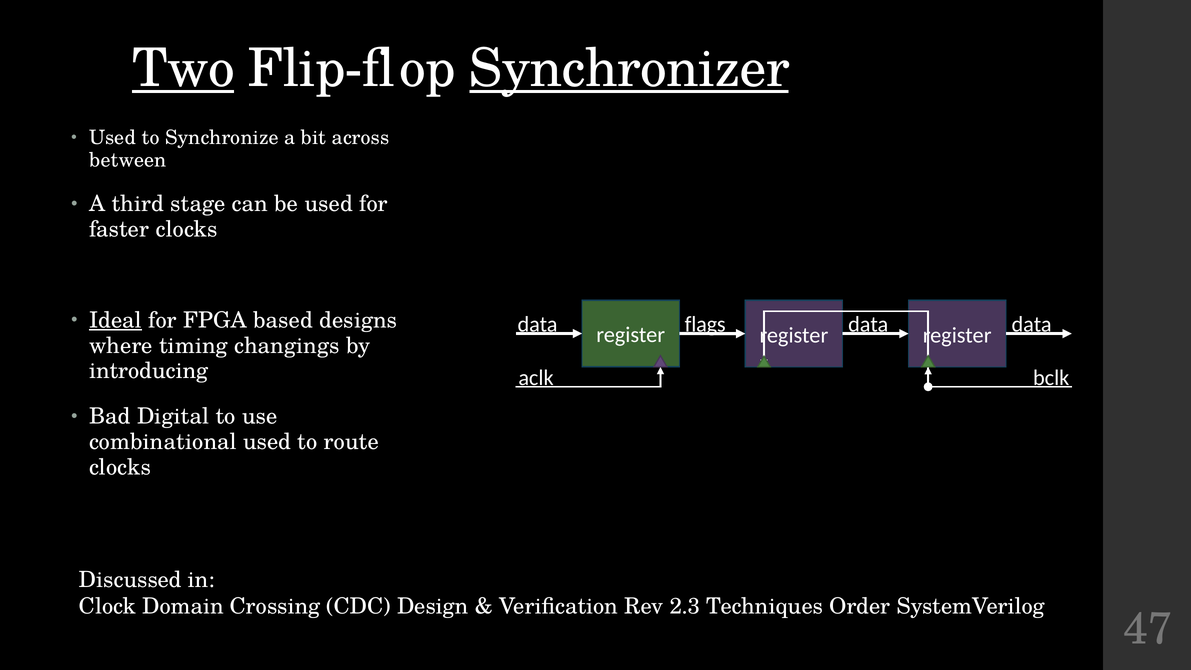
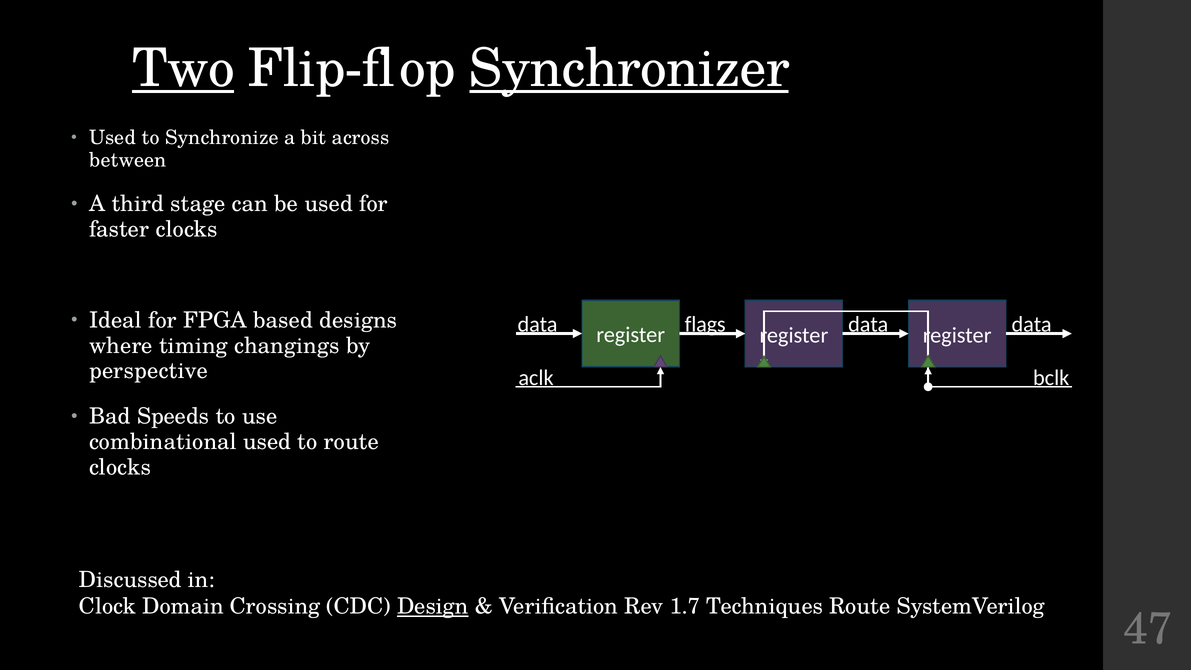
Ideal underline: present -> none
introducing: introducing -> perspective
Digital: Digital -> Speeds
Design underline: none -> present
2.3: 2.3 -> 1.7
Techniques Order: Order -> Route
